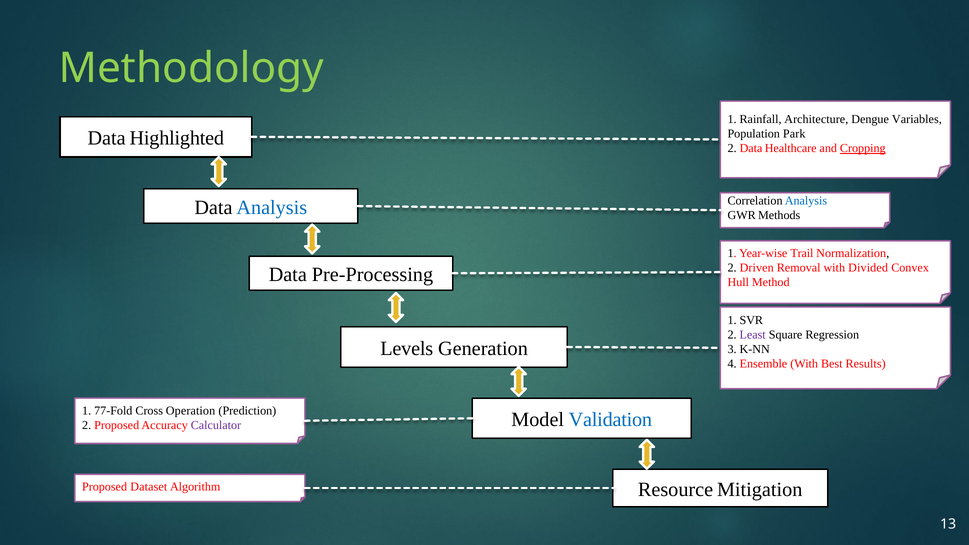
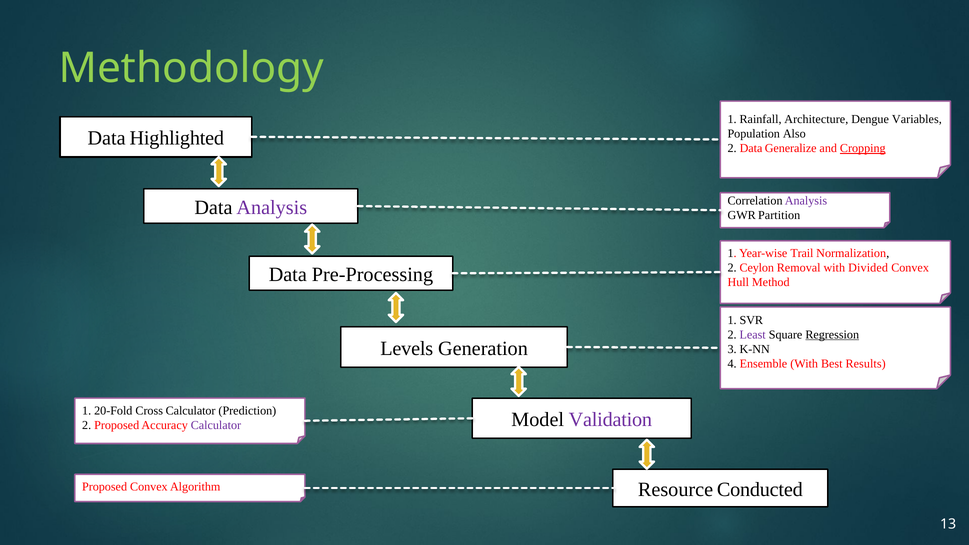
Park: Park -> Also
Healthcare: Healthcare -> Generalize
Analysis at (806, 201) colour: blue -> purple
Analysis at (272, 208) colour: blue -> purple
Methods: Methods -> Partition
Driven: Driven -> Ceylon
Regression underline: none -> present
77-Fold: 77-Fold -> 20-Fold
Cross Operation: Operation -> Calculator
Validation colour: blue -> purple
Mitigation: Mitigation -> Conducted
Proposed Dataset: Dataset -> Convex
